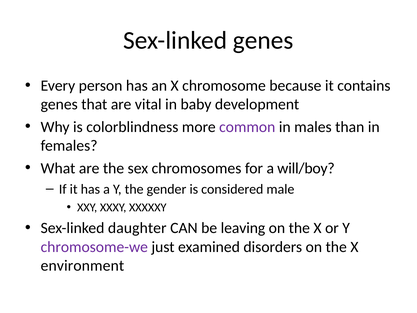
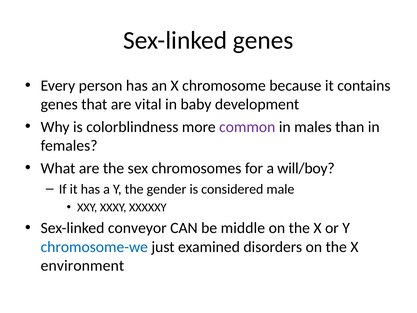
daughter: daughter -> conveyor
leaving: leaving -> middle
chromosome-we colour: purple -> blue
